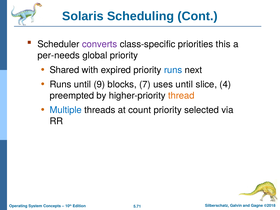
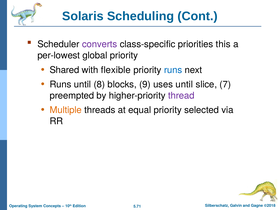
per-needs: per-needs -> per-lowest
expired: expired -> flexible
9: 9 -> 8
7: 7 -> 9
4: 4 -> 7
thread colour: orange -> purple
Multiple colour: blue -> orange
count: count -> equal
